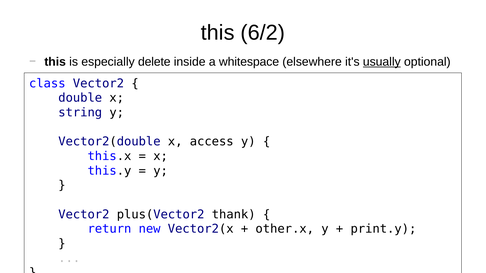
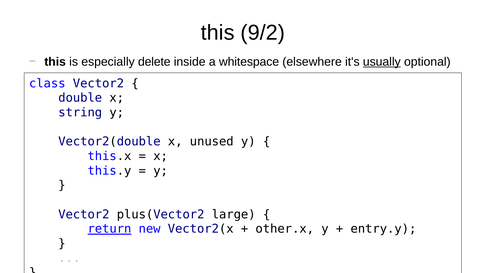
6/2: 6/2 -> 9/2
access: access -> unused
thank: thank -> large
return underline: none -> present
print.y: print.y -> entry.y
